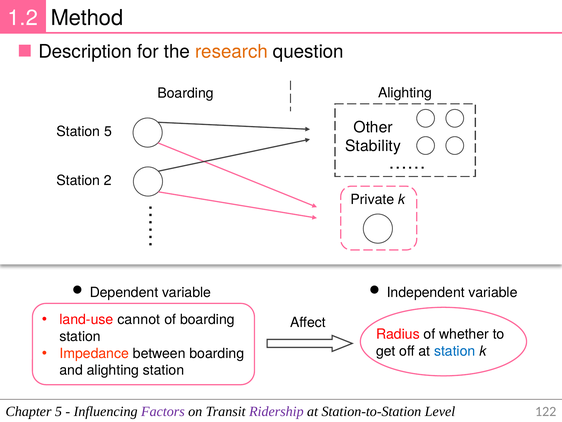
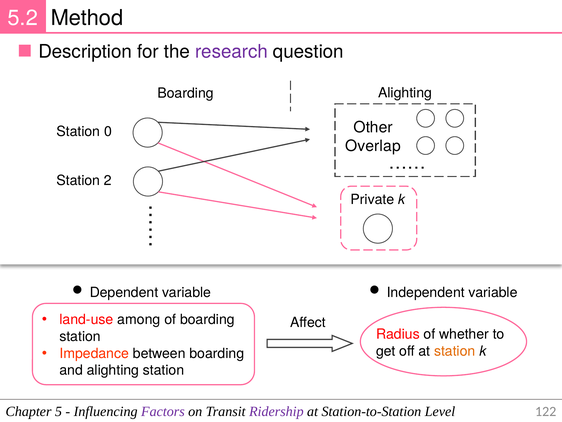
1.2: 1.2 -> 5.2
research colour: orange -> purple
Station 5: 5 -> 0
Stability: Stability -> Overlap
cannot: cannot -> among
station at (455, 351) colour: blue -> orange
